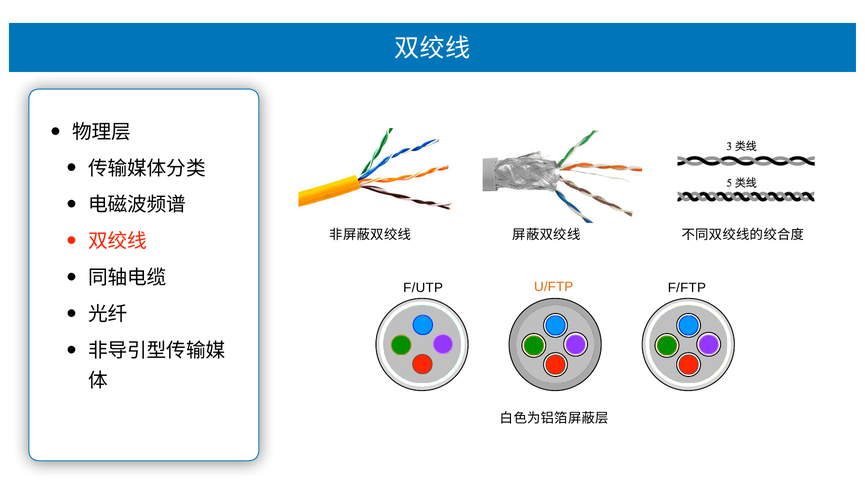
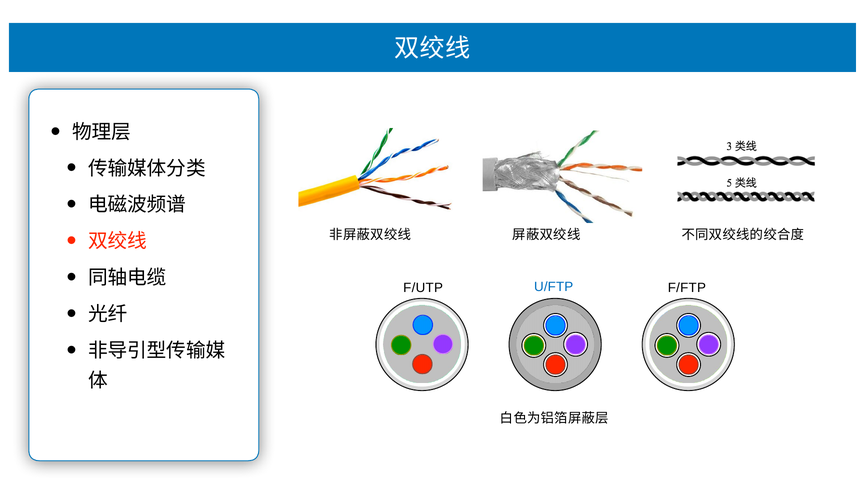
U/FTP colour: orange -> blue
